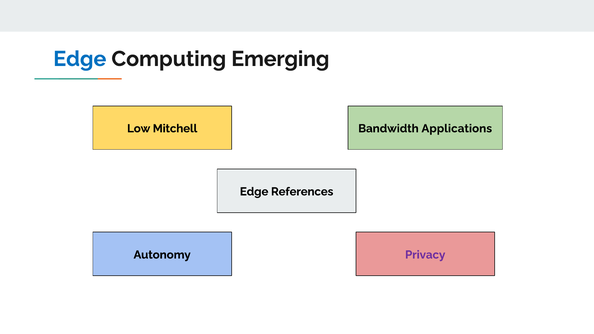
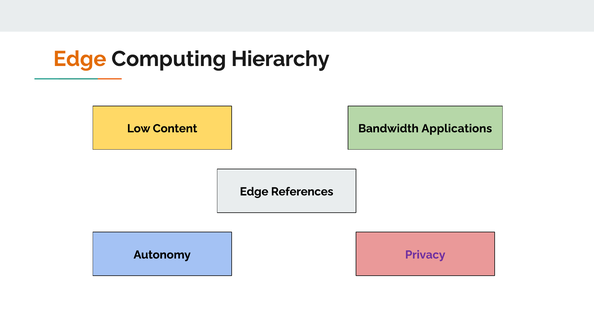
Edge at (80, 59) colour: blue -> orange
Emerging: Emerging -> Hierarchy
Mitchell: Mitchell -> Content
